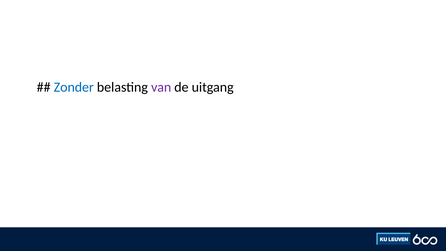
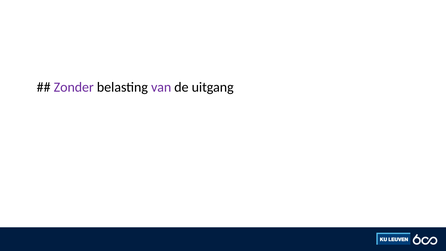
Zonder colour: blue -> purple
